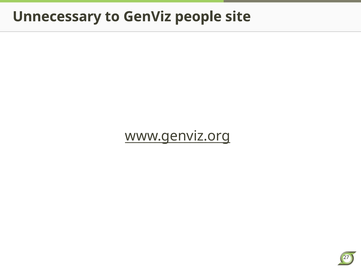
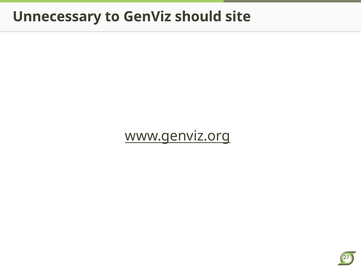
people: people -> should
